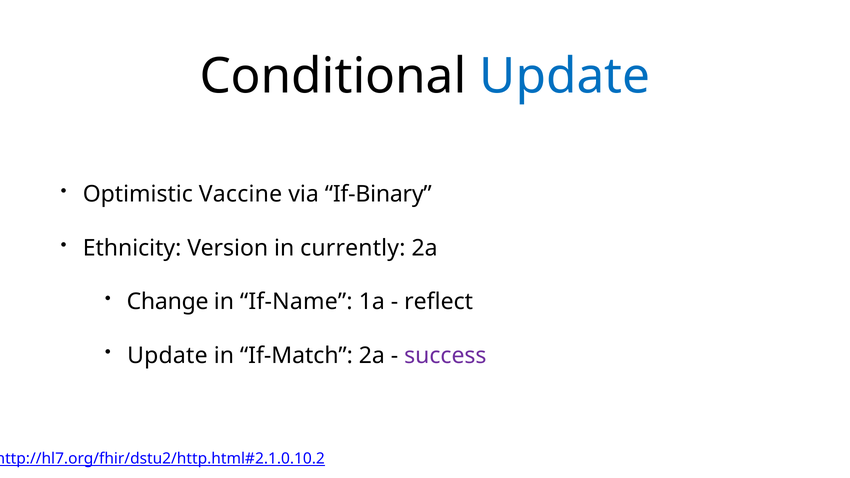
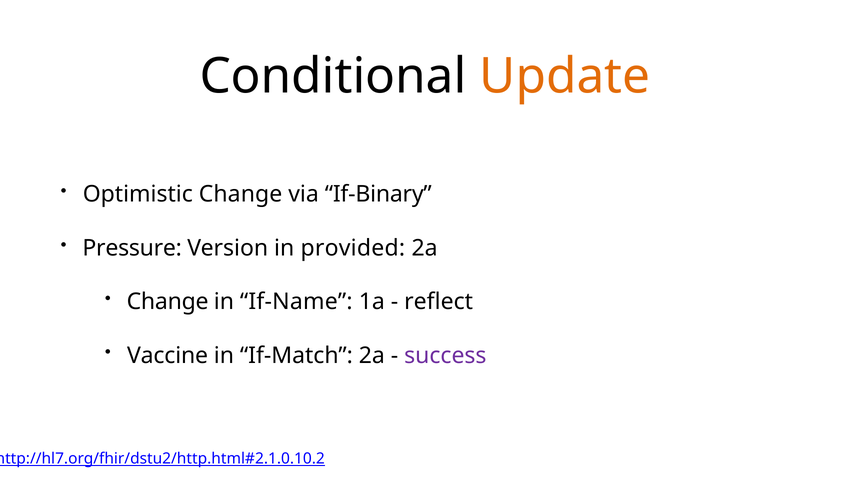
Update at (565, 77) colour: blue -> orange
Optimistic Vaccine: Vaccine -> Change
Ethnicity: Ethnicity -> Pressure
currently: currently -> provided
Update at (167, 356): Update -> Vaccine
